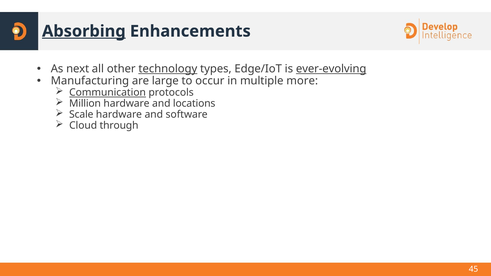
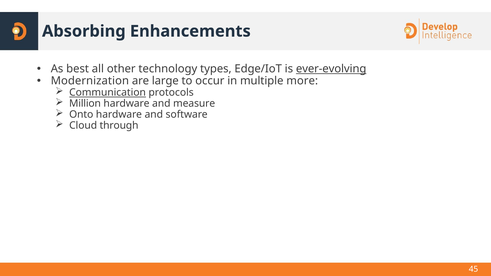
Absorbing underline: present -> none
next: next -> best
technology underline: present -> none
Manufacturing: Manufacturing -> Modernization
locations: locations -> measure
Scale: Scale -> Onto
